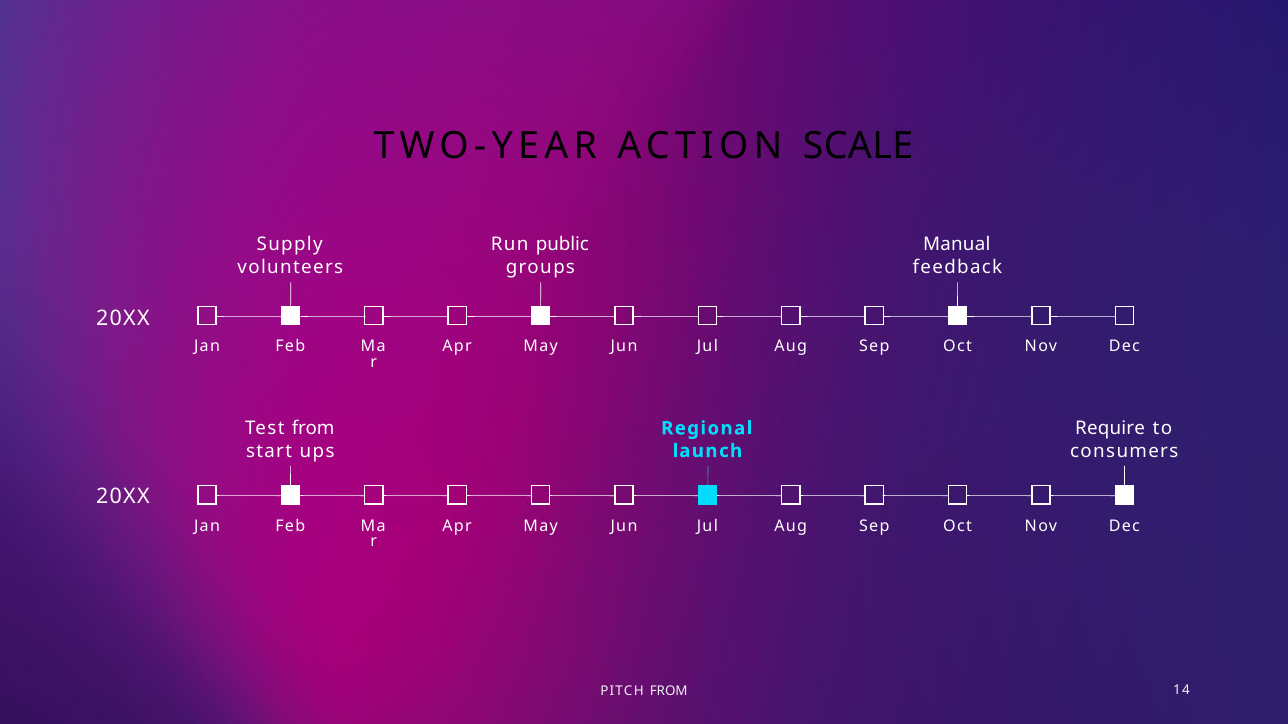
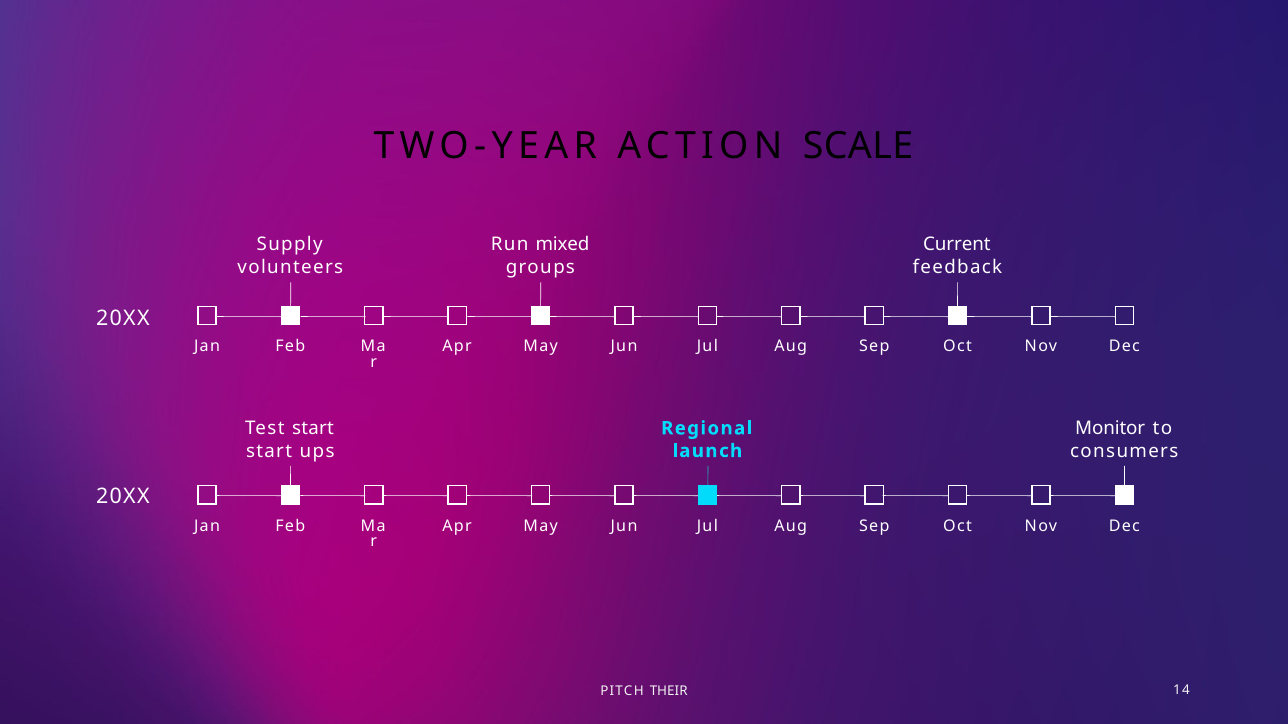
public: public -> mixed
Manual: Manual -> Current
Test from: from -> start
Require: Require -> Monitor
PITCH FROM: FROM -> THEIR
